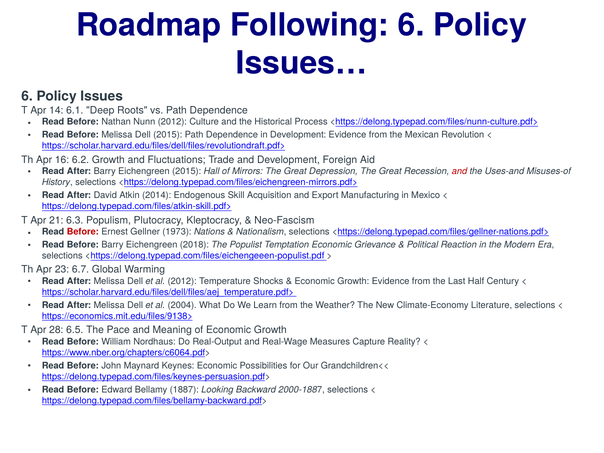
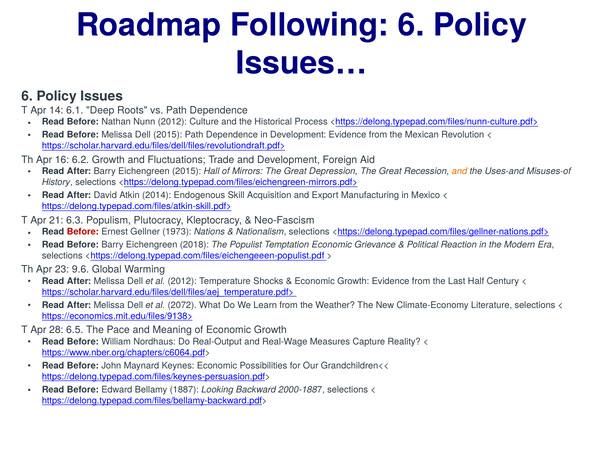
and at (459, 171) colour: red -> orange
6.7: 6.7 -> 9.6
2004: 2004 -> 2072
